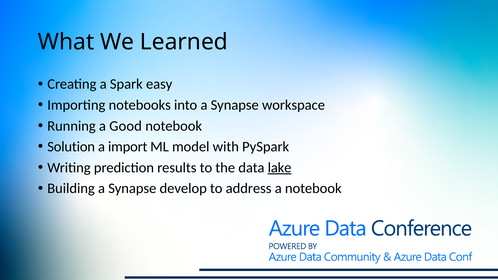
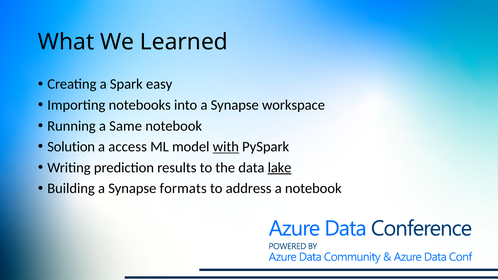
Good: Good -> Same
import: import -> access
with underline: none -> present
develop: develop -> formats
